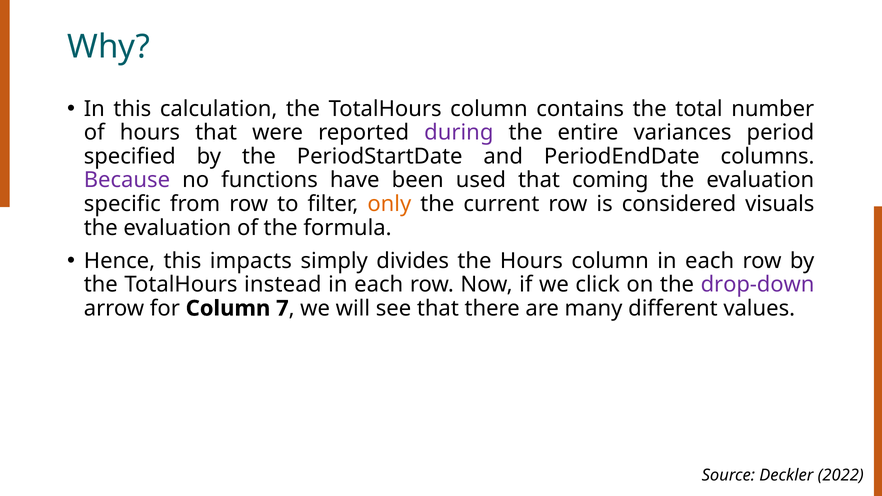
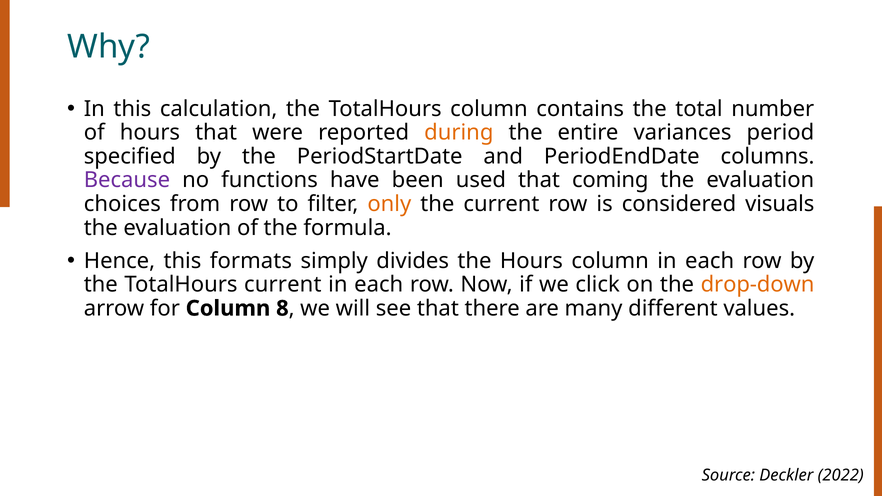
during colour: purple -> orange
specific: specific -> choices
impacts: impacts -> formats
TotalHours instead: instead -> current
drop-down colour: purple -> orange
7: 7 -> 8
